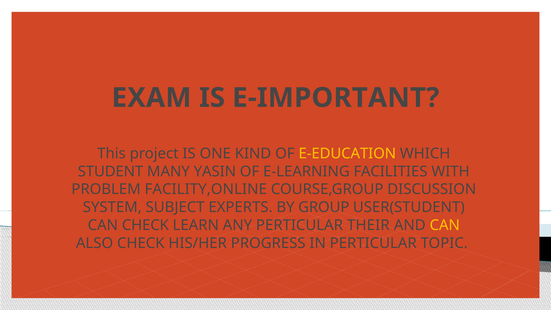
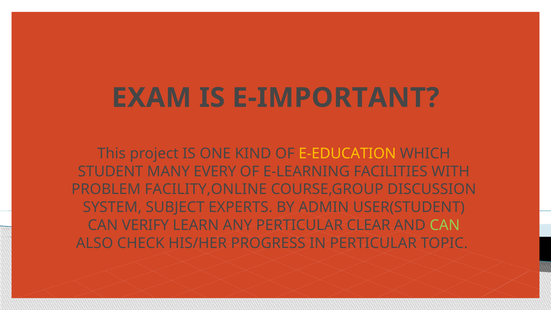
YASIN: YASIN -> EVERY
GROUP: GROUP -> ADMIN
CAN CHECK: CHECK -> VERIFY
THEIR: THEIR -> CLEAR
CAN at (445, 225) colour: yellow -> light green
